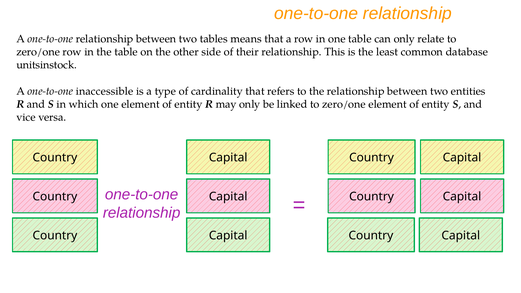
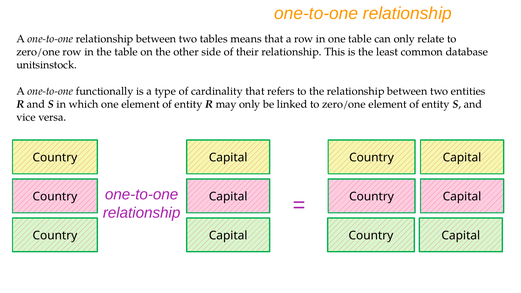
inaccessible: inaccessible -> functionally
